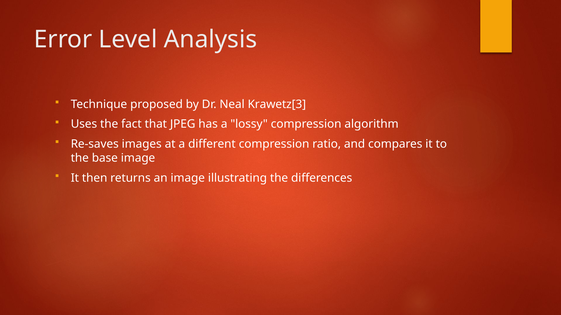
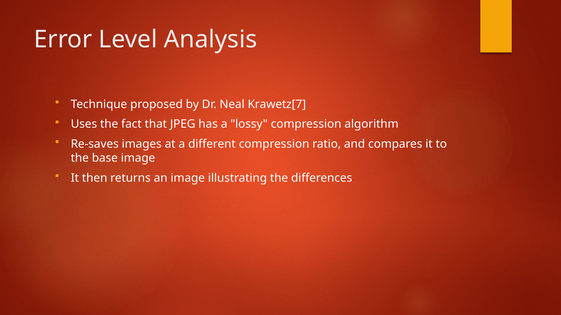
Krawetz[3: Krawetz[3 -> Krawetz[7
